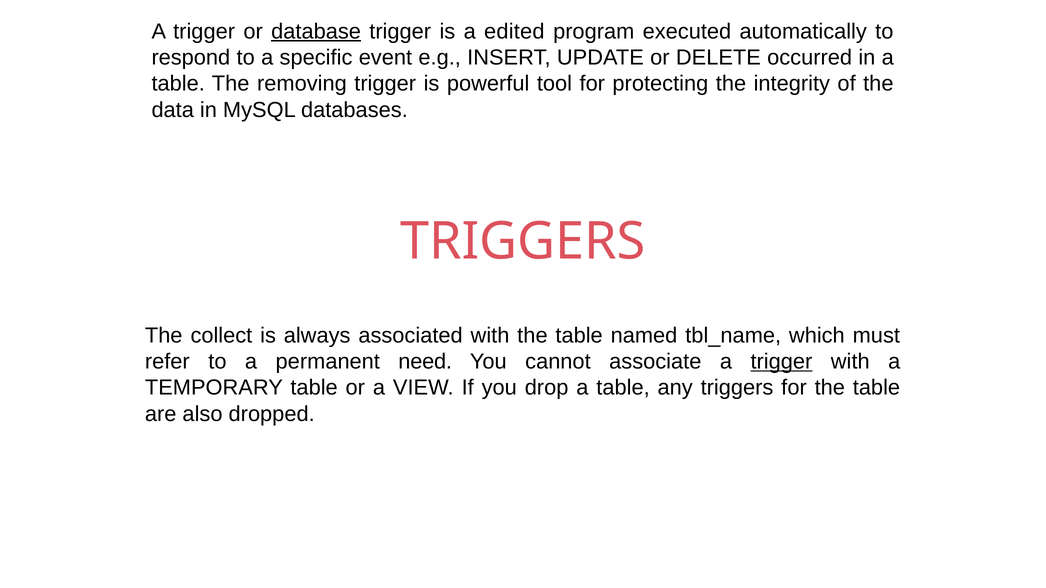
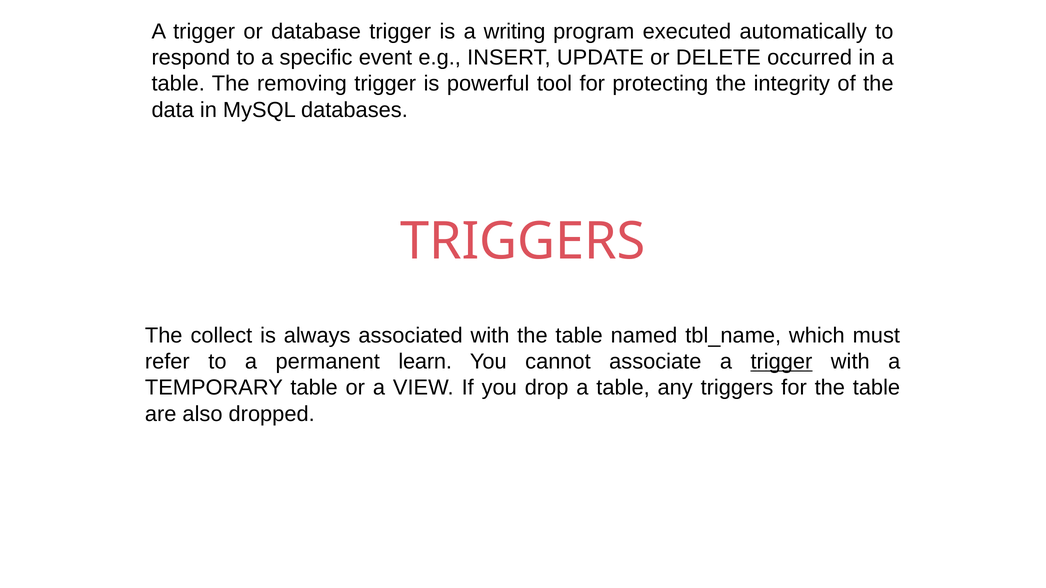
database underline: present -> none
edited: edited -> writing
need: need -> learn
